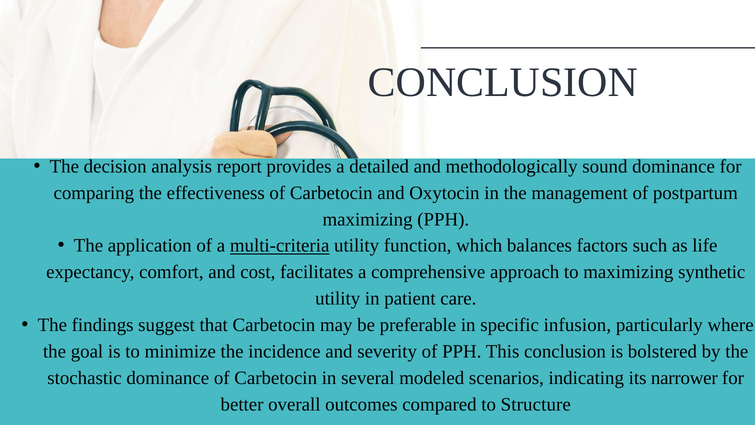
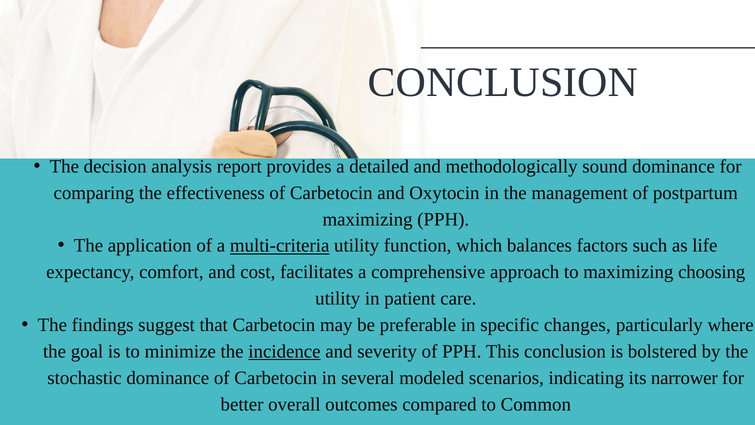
synthetic: synthetic -> choosing
infusion: infusion -> changes
incidence underline: none -> present
Structure: Structure -> Common
